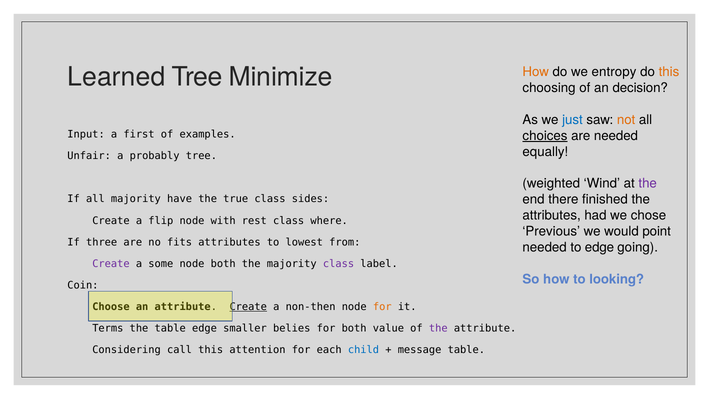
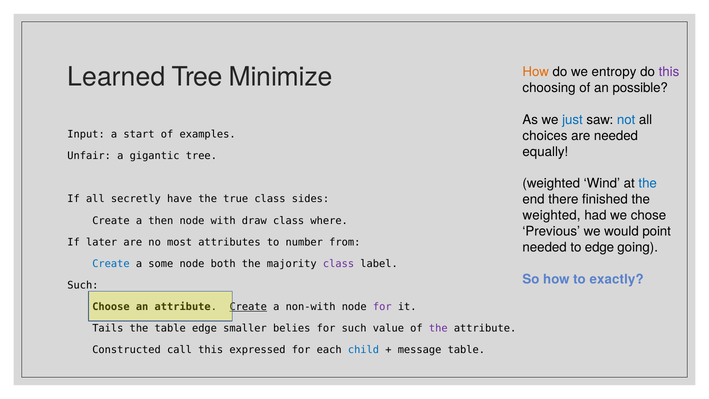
this at (669, 72) colour: orange -> purple
decision: decision -> possible
not colour: orange -> blue
first: first -> start
choices underline: present -> none
probably: probably -> gigantic
the at (648, 183) colour: purple -> blue
all majority: majority -> secretly
attributes at (552, 215): attributes -> weighted
flip: flip -> then
rest: rest -> draw
three: three -> later
fits: fits -> most
lowest: lowest -> number
Create at (111, 264) colour: purple -> blue
looking: looking -> exactly
Coin at (83, 285): Coin -> Such
non-then: non-then -> non-with
for at (382, 307) colour: orange -> purple
Terms: Terms -> Tails
for both: both -> such
Considering: Considering -> Constructed
attention: attention -> expressed
